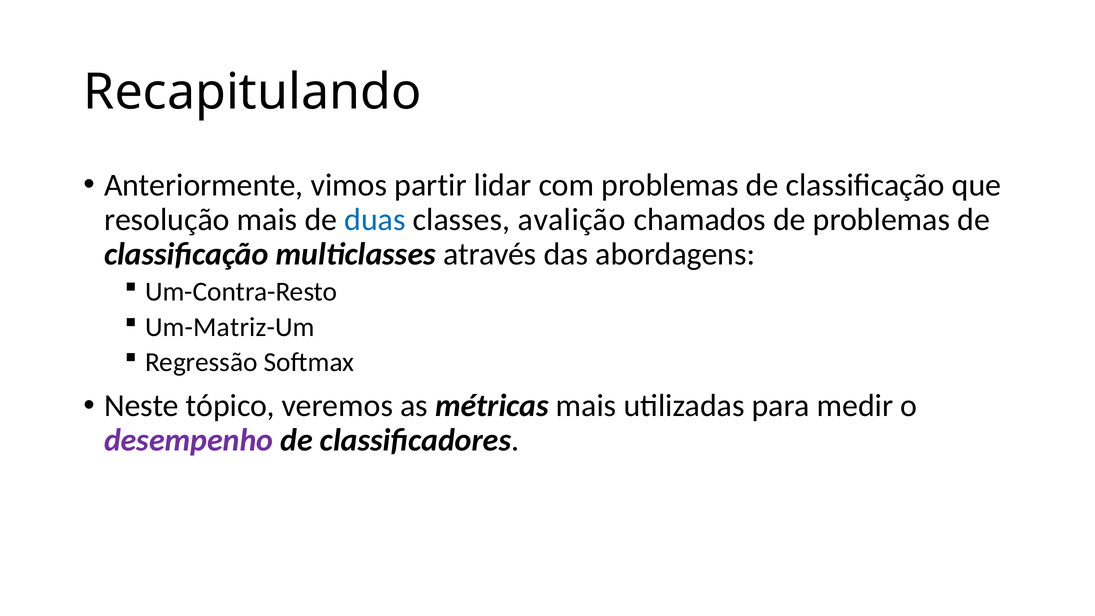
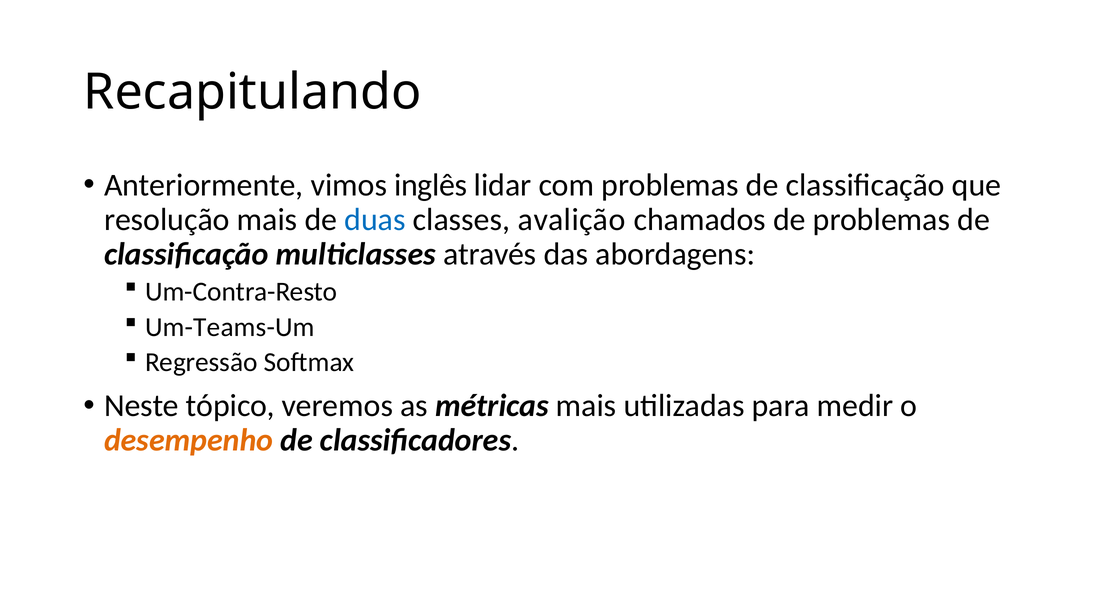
partir: partir -> inglês
Um-Matriz-Um: Um-Matriz-Um -> Um-Teams-Um
desempenho colour: purple -> orange
